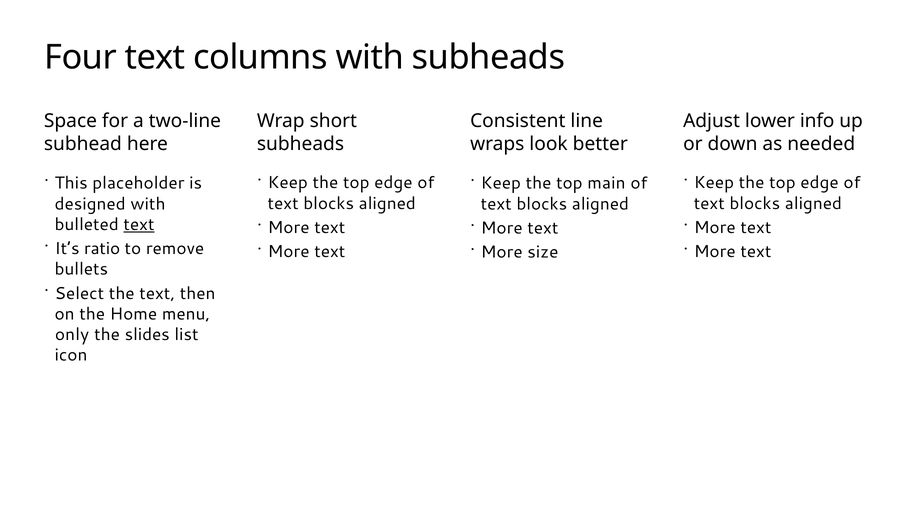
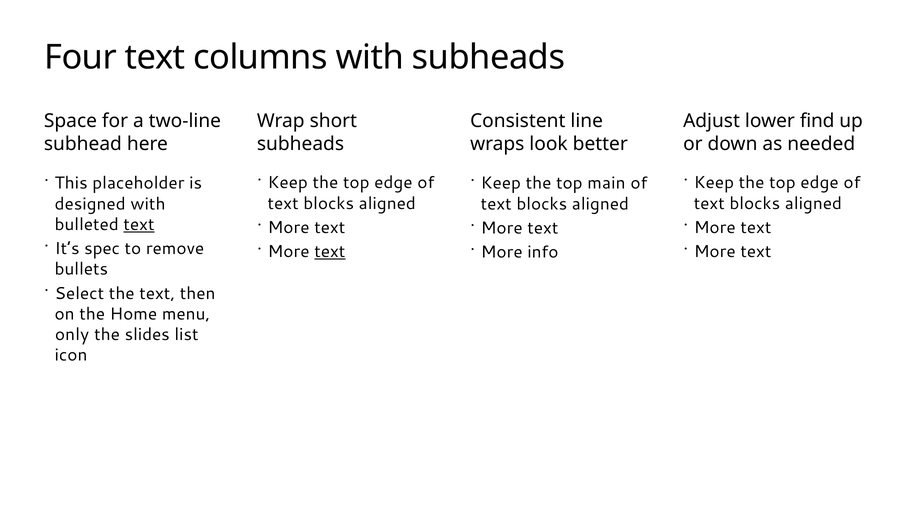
info: info -> find
ratio: ratio -> spec
text at (330, 252) underline: none -> present
size: size -> info
